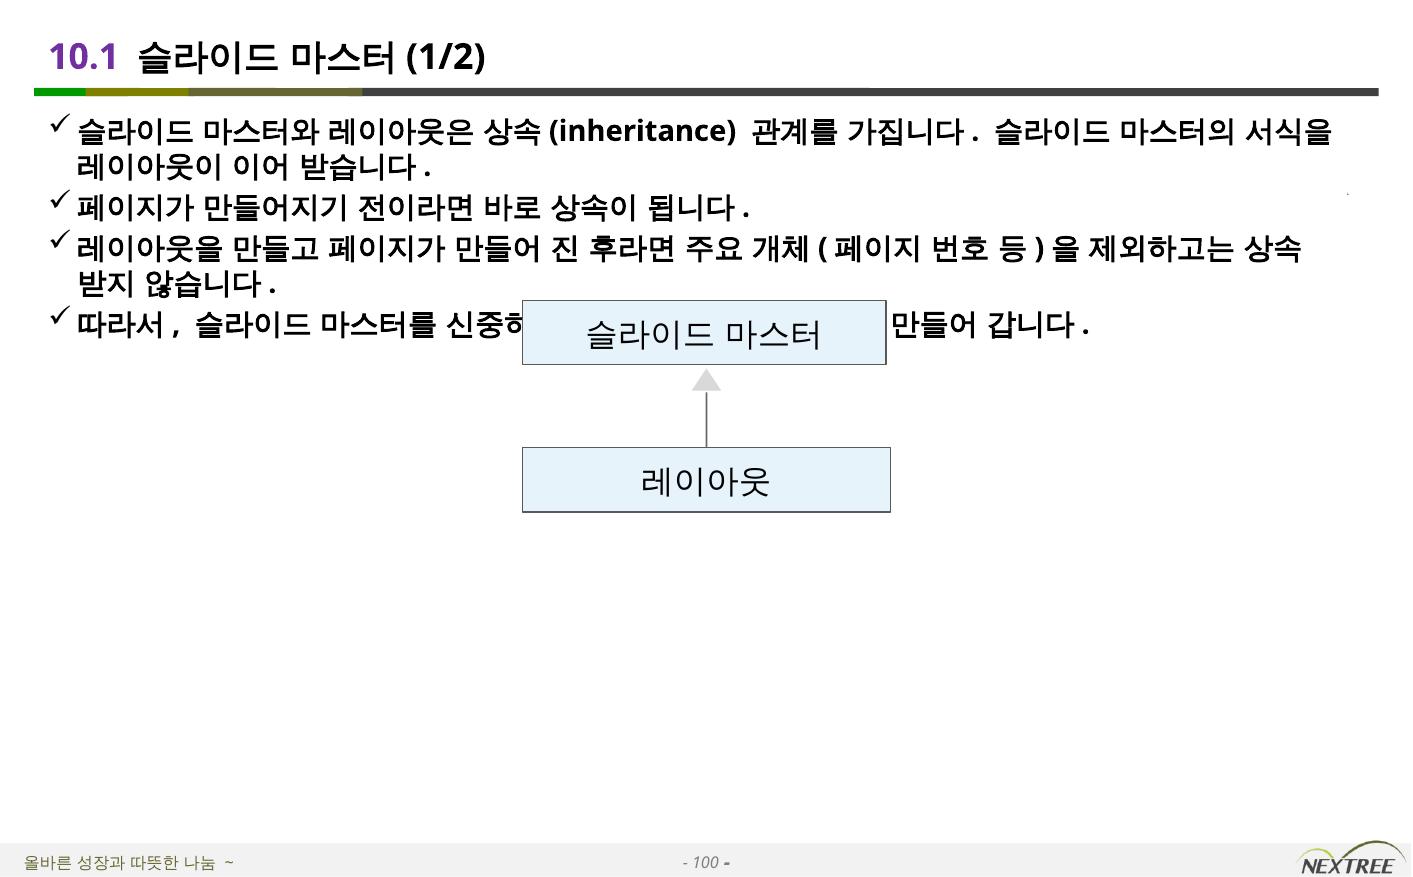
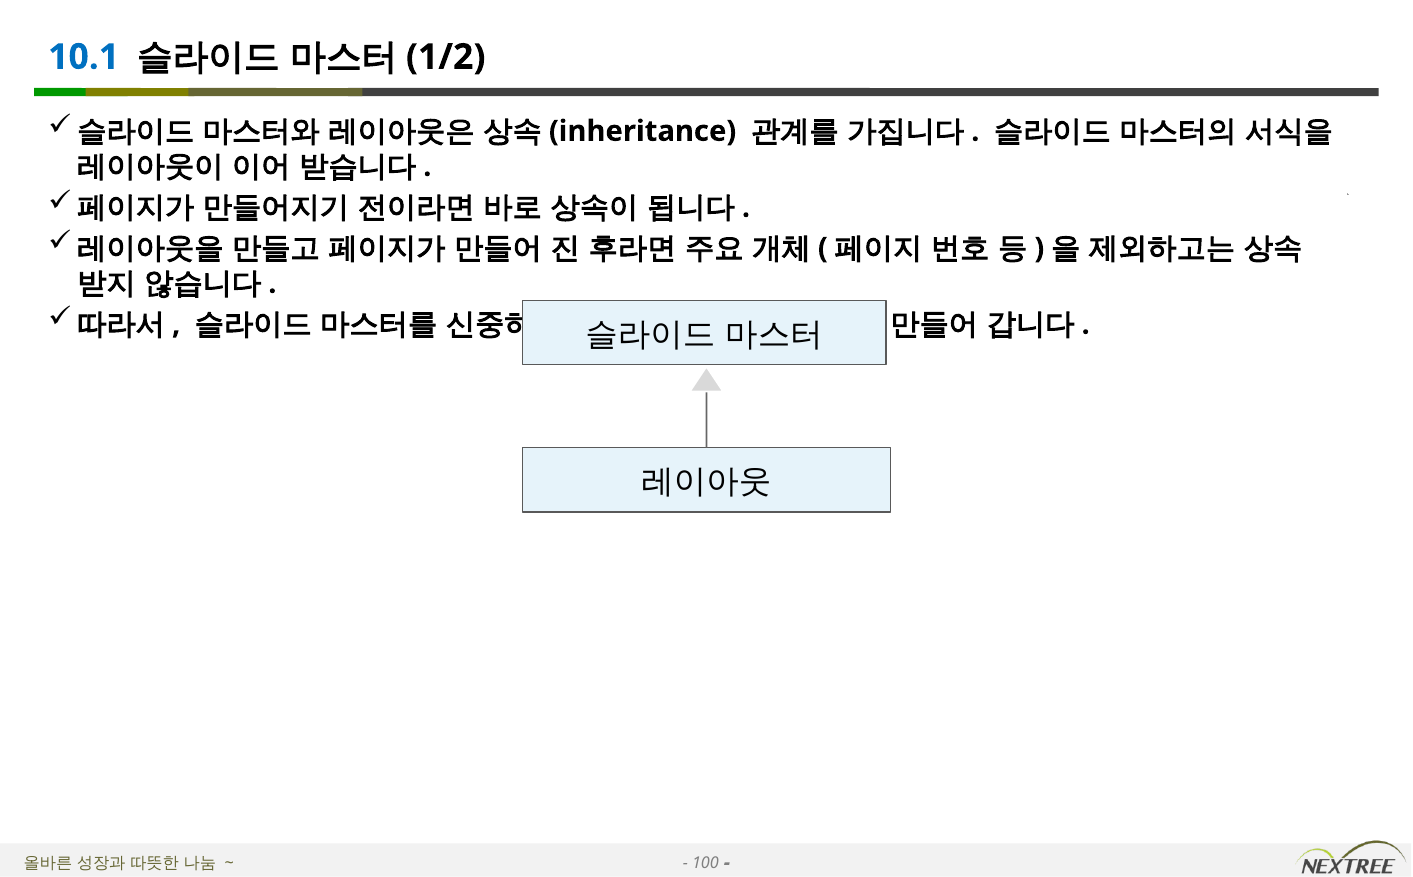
10.1 colour: purple -> blue
